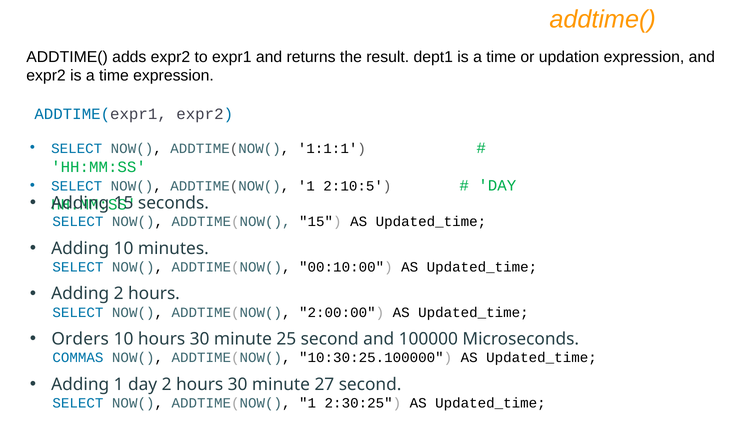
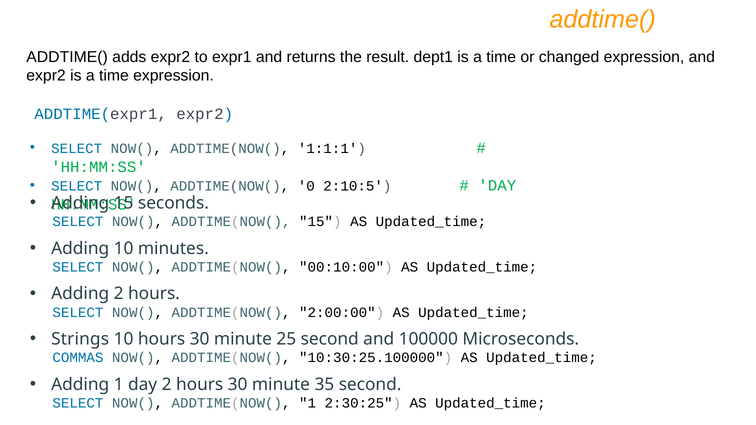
updation: updation -> changed
1 at (306, 186): 1 -> 0
Orders: Orders -> Strings
27: 27 -> 35
